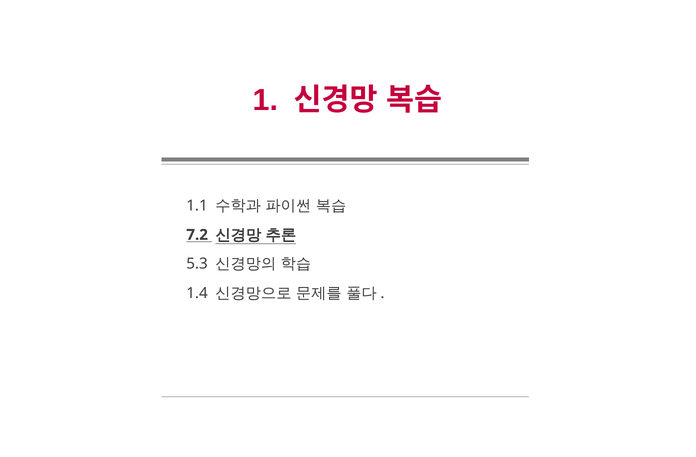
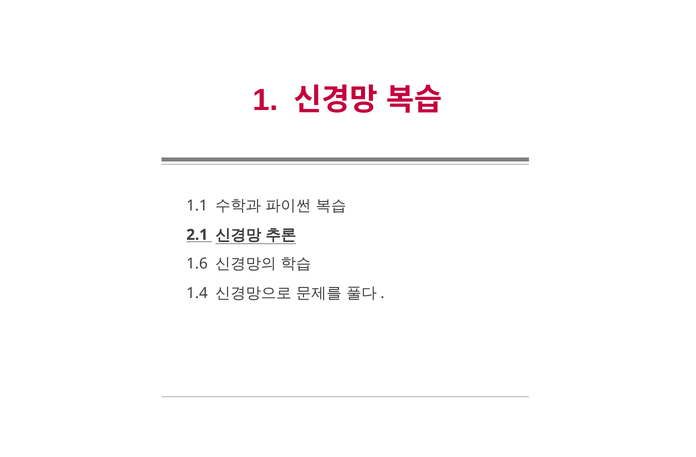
7.2: 7.2 -> 2.1
5.3: 5.3 -> 1.6
